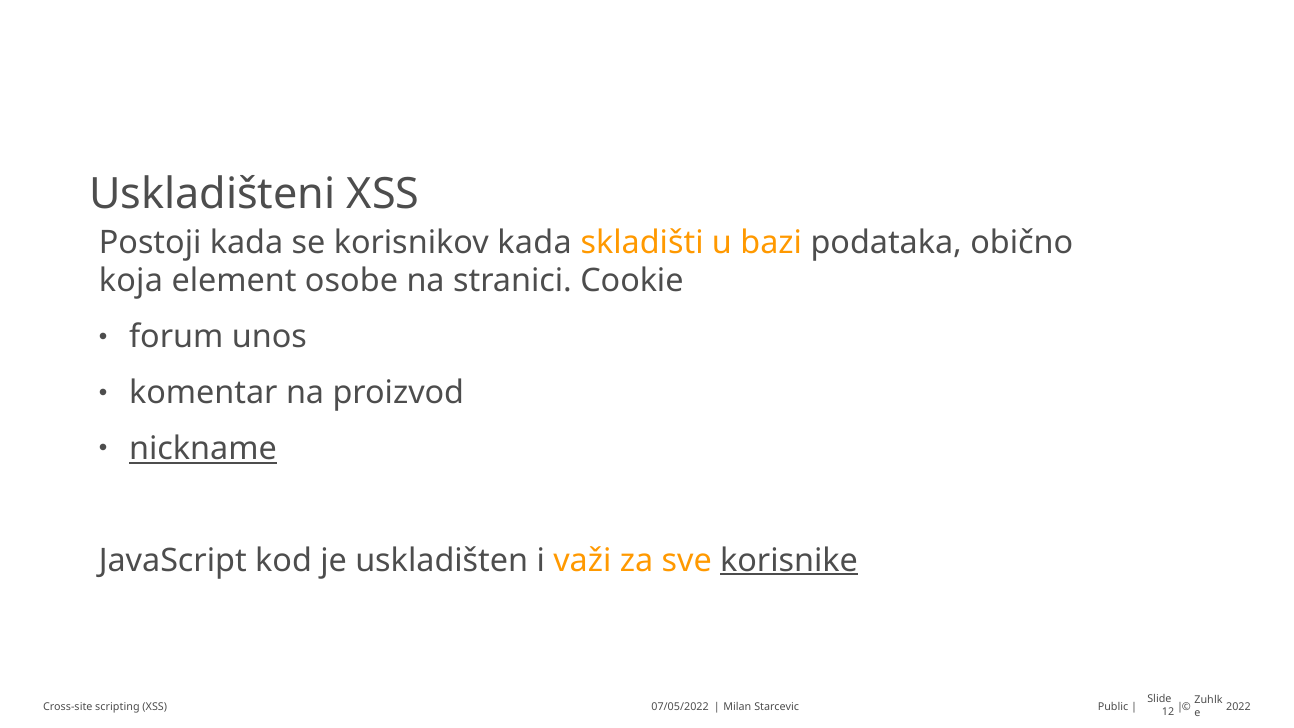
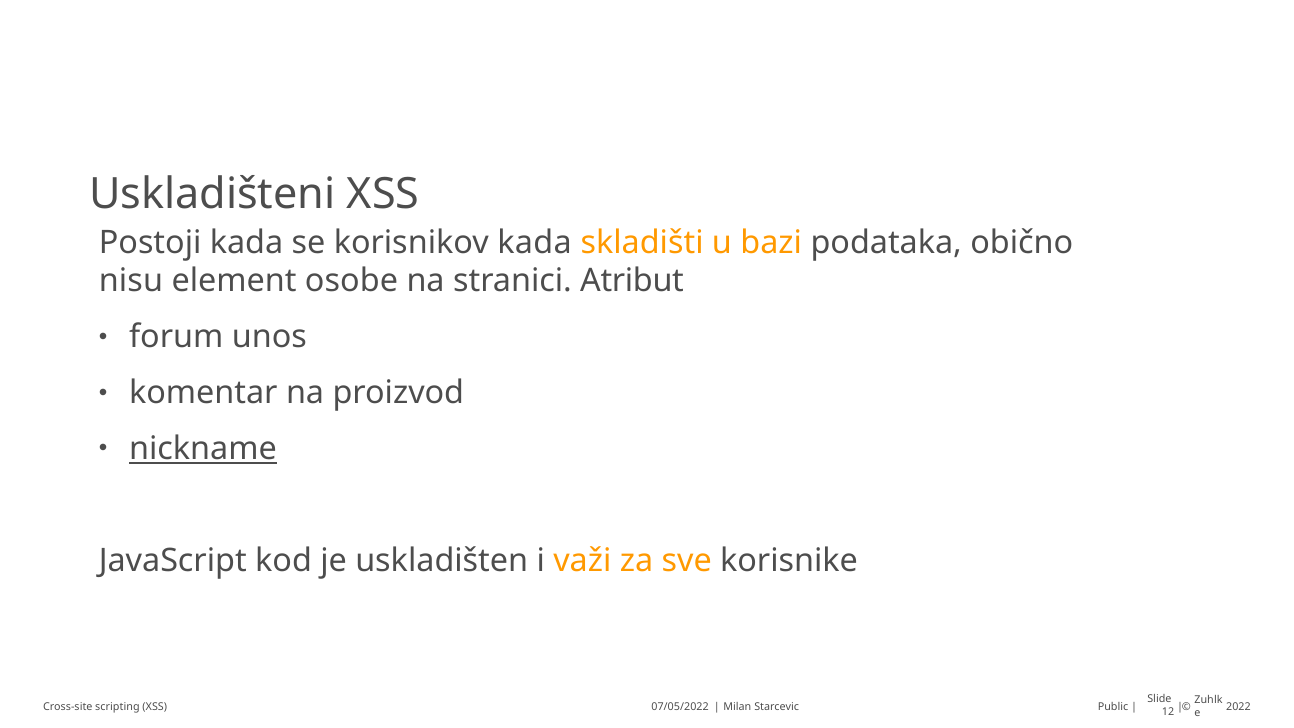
koja: koja -> nisu
Cookie: Cookie -> Atribut
korisnike underline: present -> none
